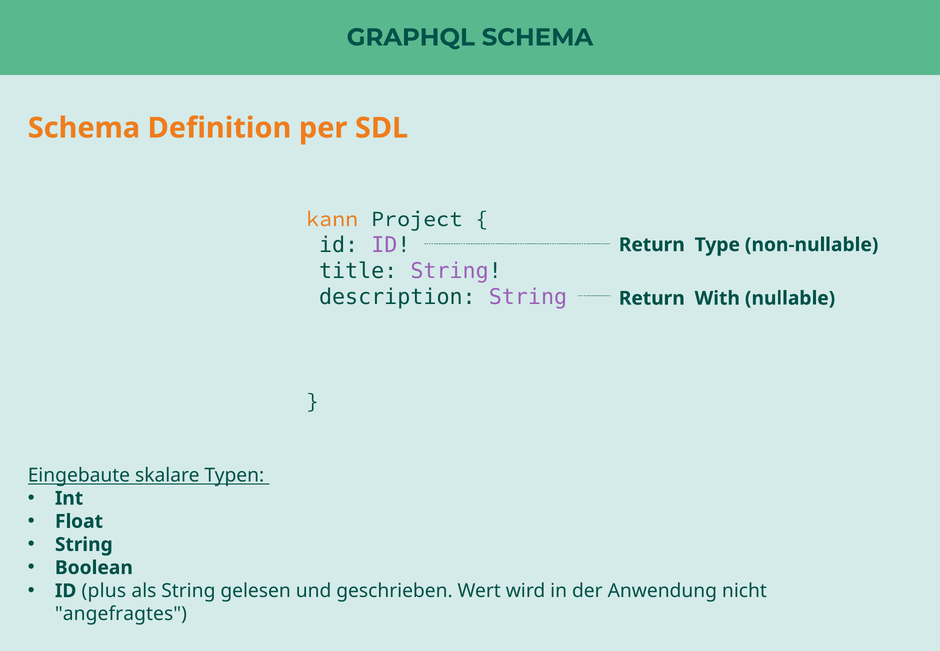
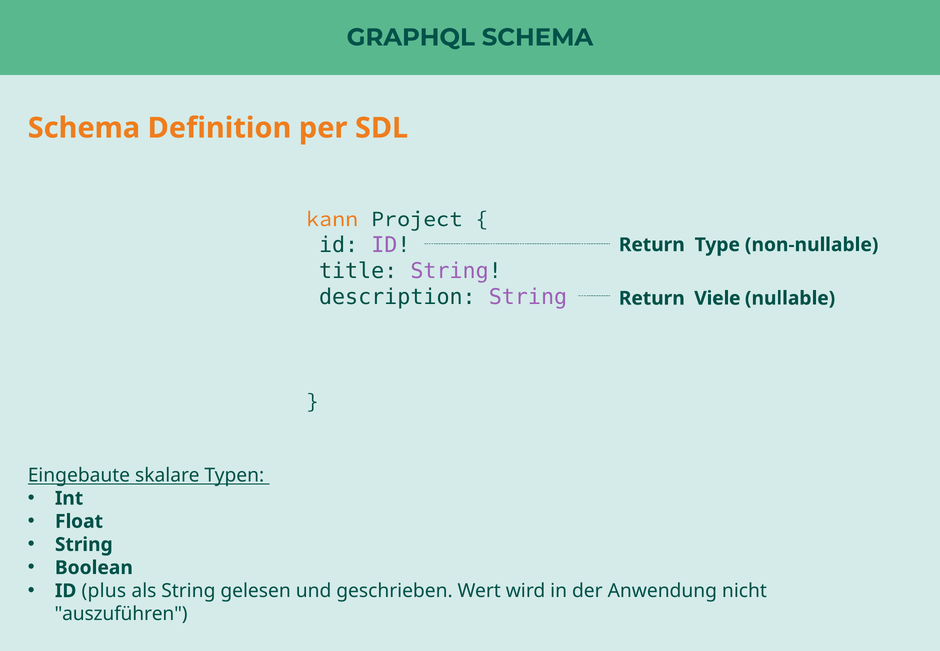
With: With -> Viele
angefragtes: angefragtes -> auszuführen
